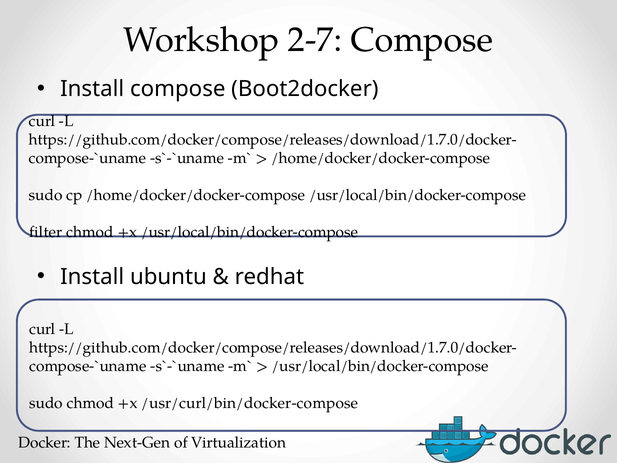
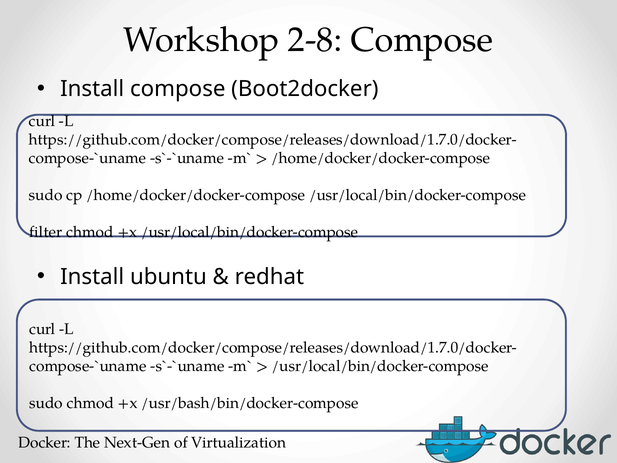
2-7: 2-7 -> 2-8
/usr/curl/bin/docker-compose: /usr/curl/bin/docker-compose -> /usr/bash/bin/docker-compose
